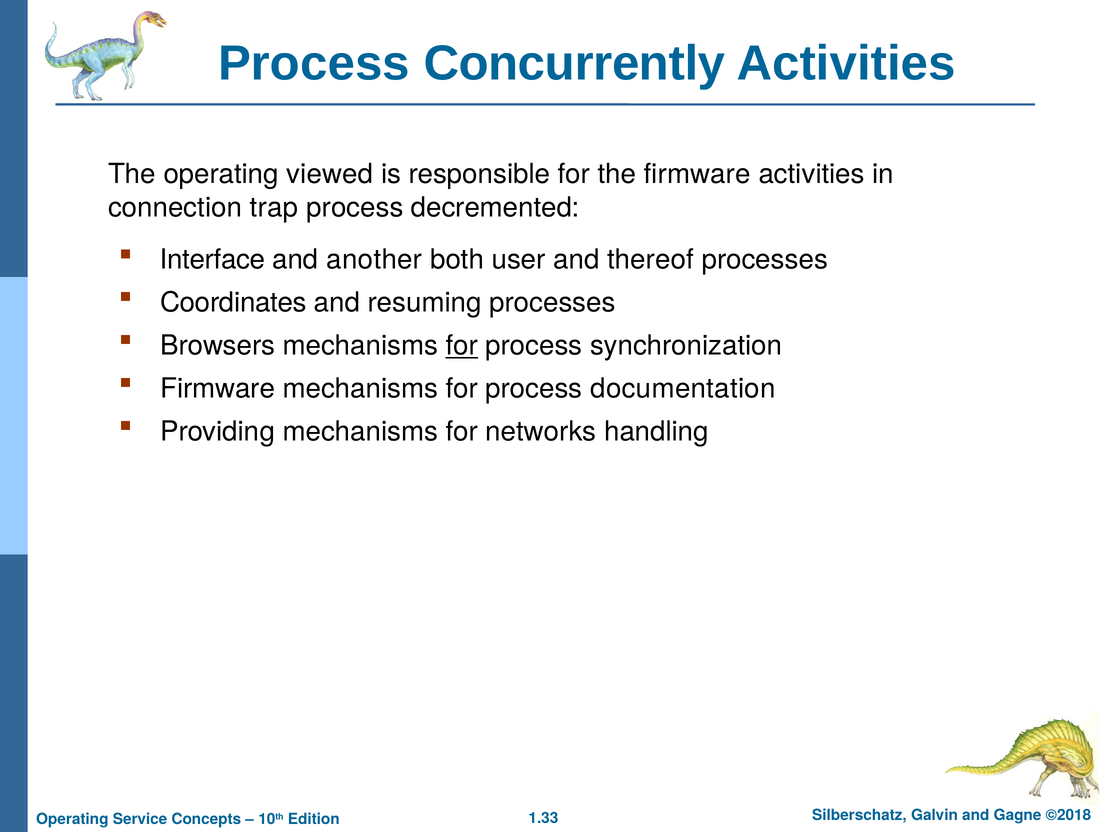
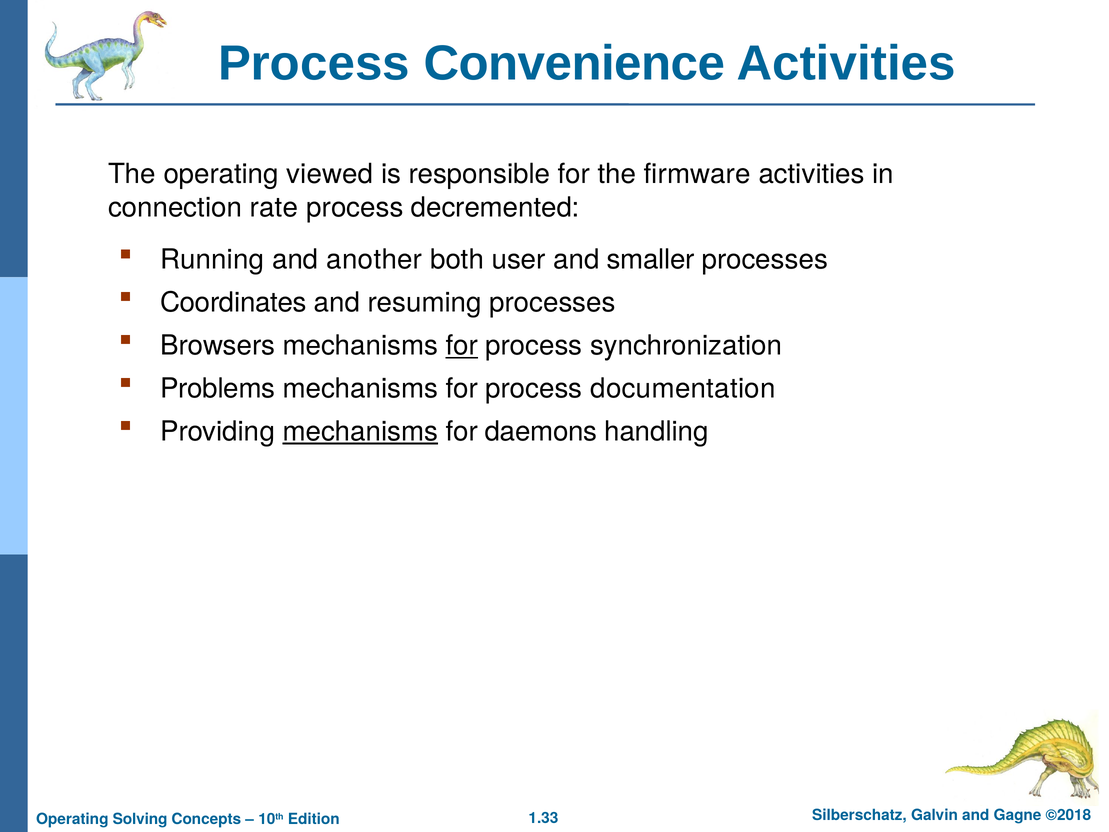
Concurrently: Concurrently -> Convenience
trap: trap -> rate
Interface: Interface -> Running
thereof: thereof -> smaller
Firmware at (218, 389): Firmware -> Problems
mechanisms at (360, 431) underline: none -> present
networks: networks -> daemons
Service: Service -> Solving
